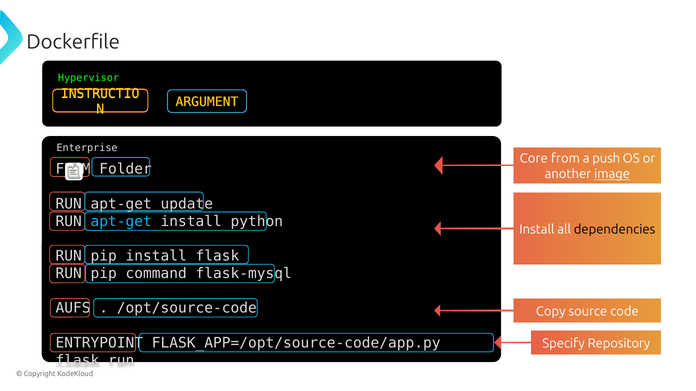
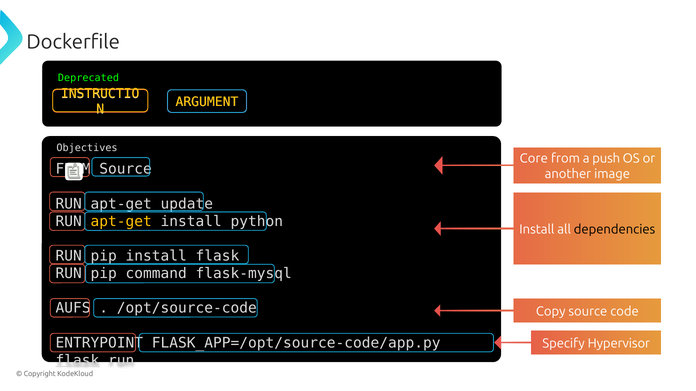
Hypervisor: Hypervisor -> Deprecated
Enterprise: Enterprise -> Objectives
FROM Folder: Folder -> Source
image underline: present -> none
apt-get at (121, 221) colour: light blue -> yellow
Repository: Repository -> Hypervisor
